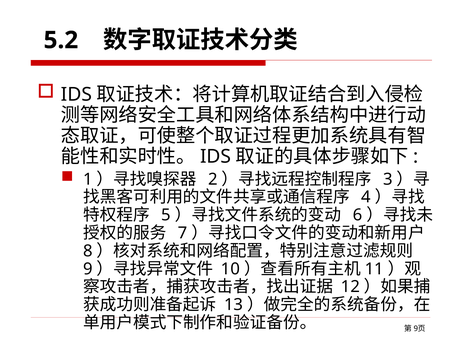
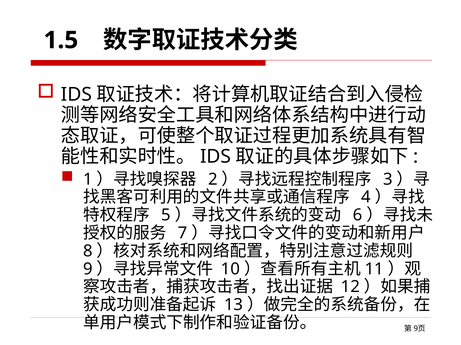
5.2: 5.2 -> 1.5
